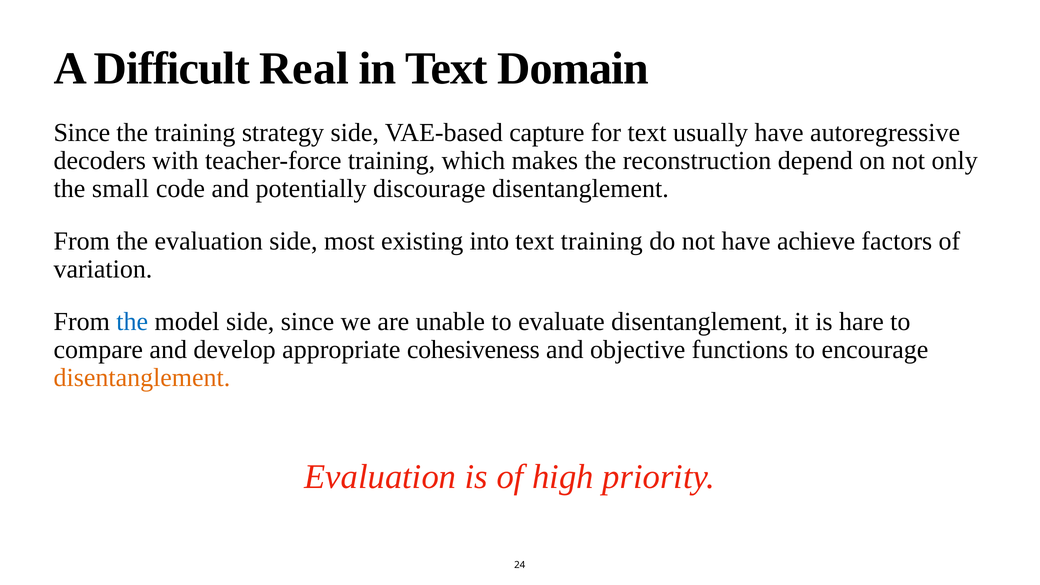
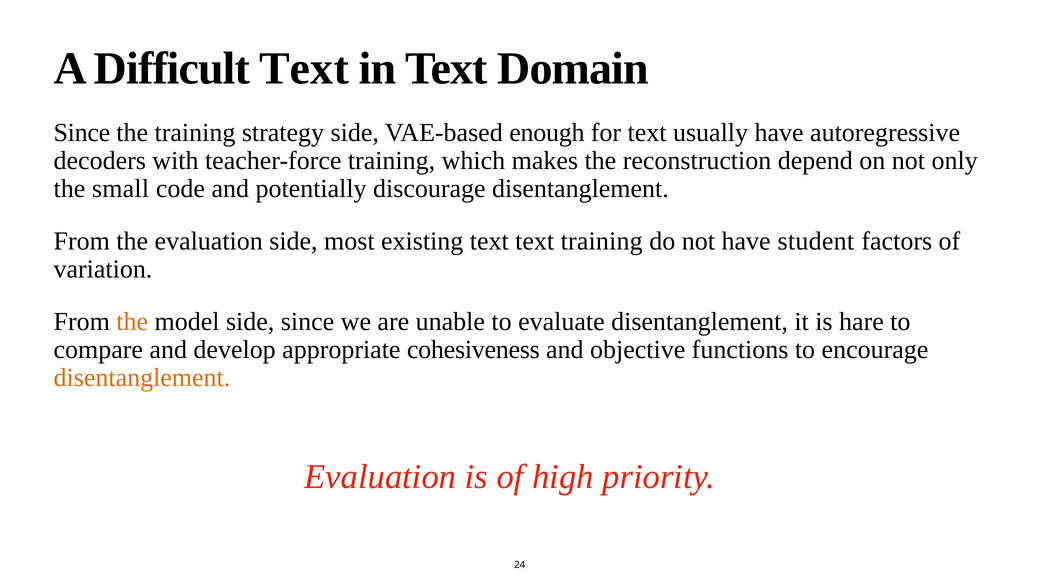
Difficult Real: Real -> Text
capture: capture -> enough
existing into: into -> text
achieve: achieve -> student
the at (132, 322) colour: blue -> orange
